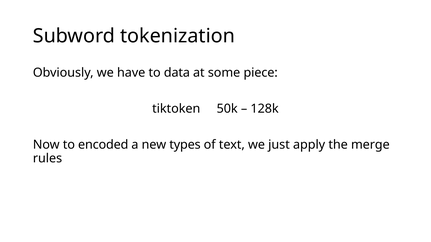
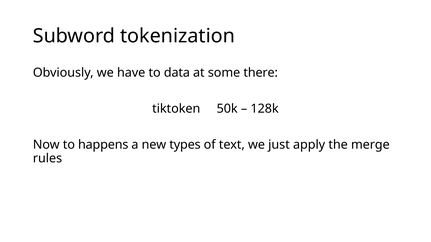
piece: piece -> there
encoded: encoded -> happens
